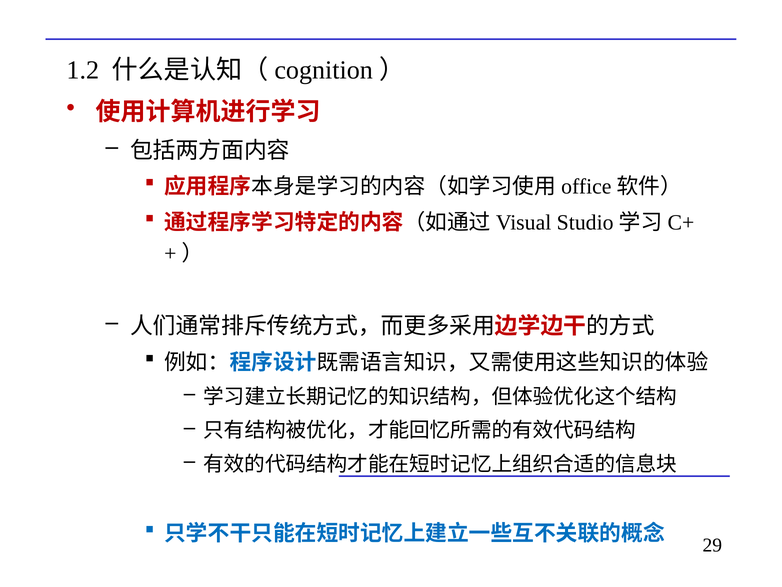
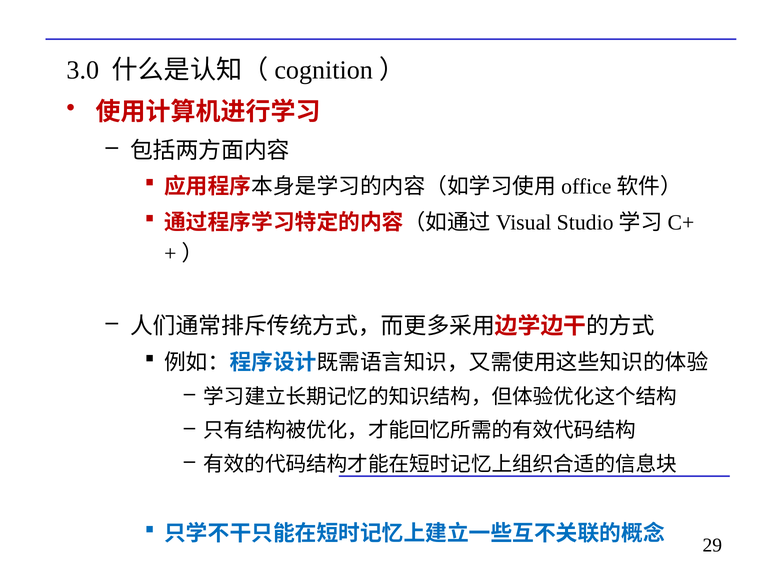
1.2: 1.2 -> 3.0
